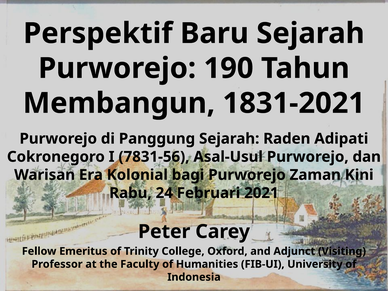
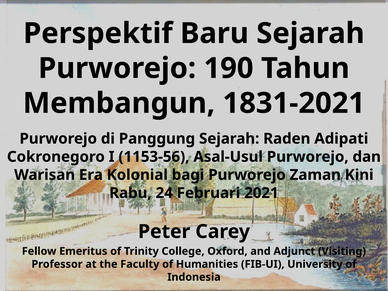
7831-56: 7831-56 -> 1153-56
